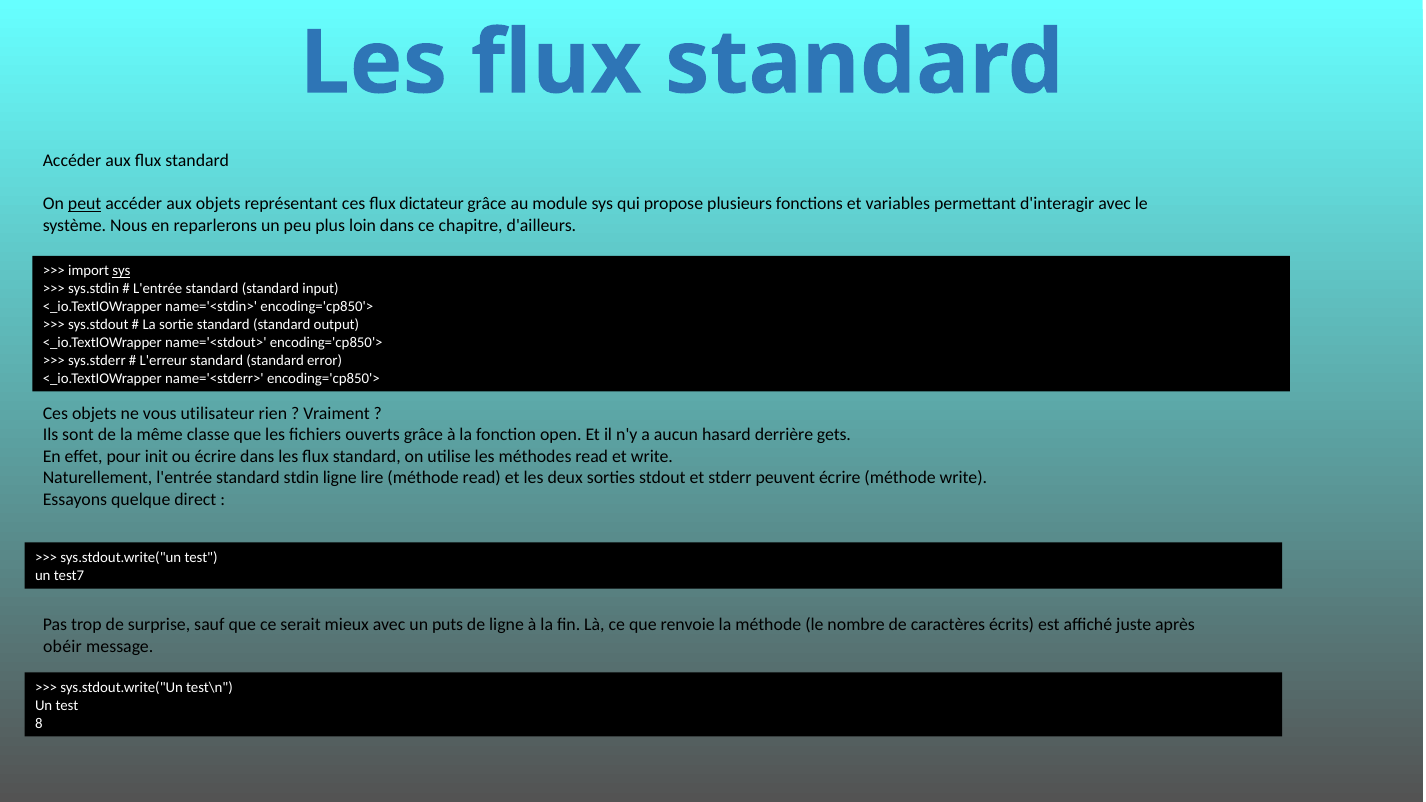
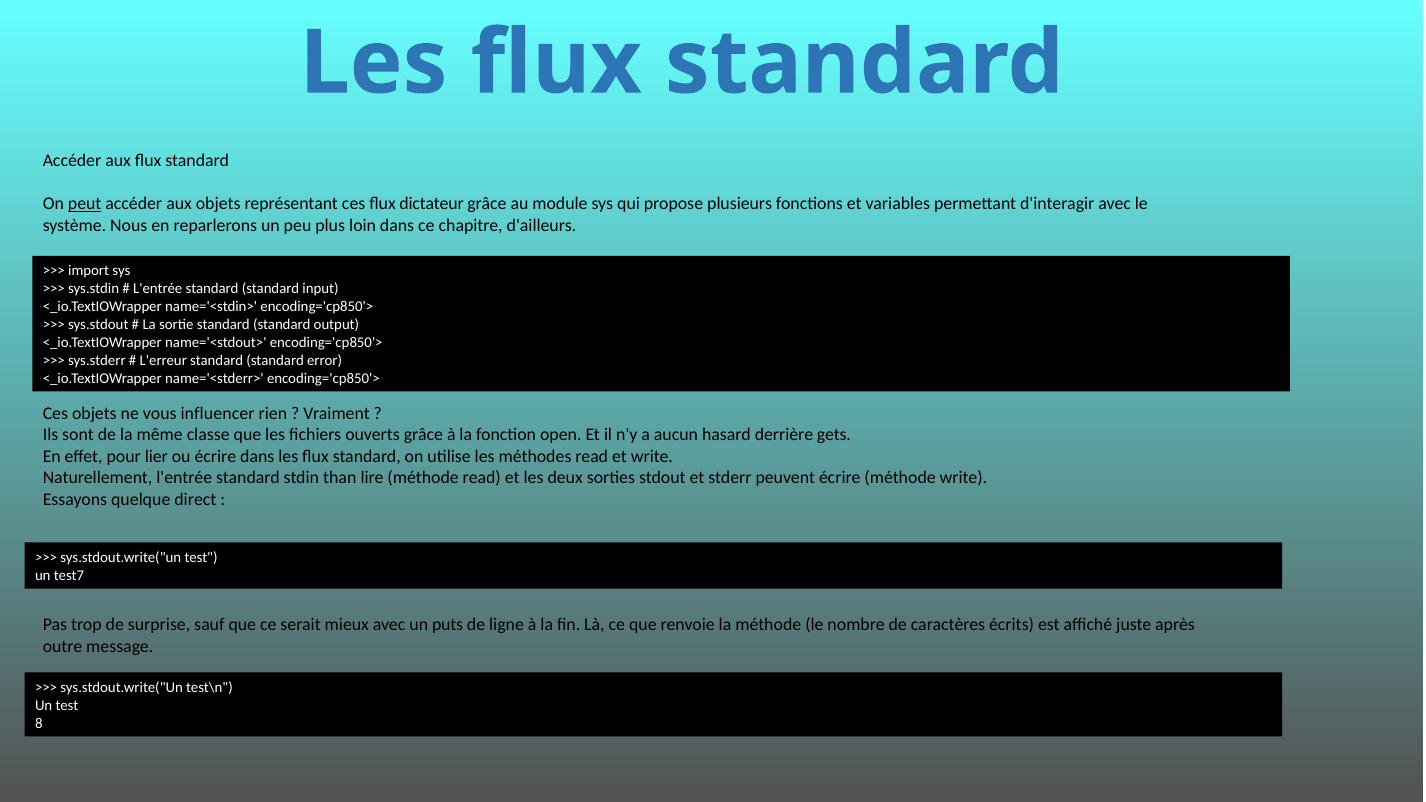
sys at (121, 271) underline: present -> none
utilisateur: utilisateur -> influencer
init: init -> lier
stdin ligne: ligne -> than
obéir: obéir -> outre
